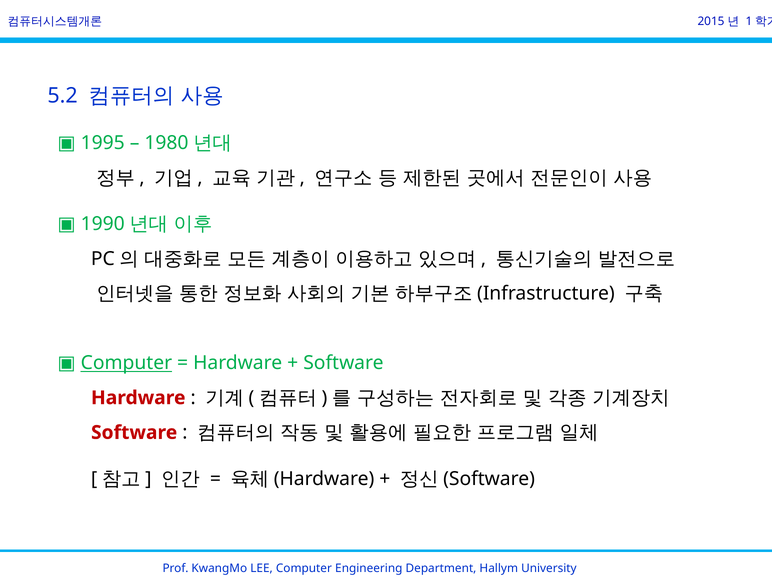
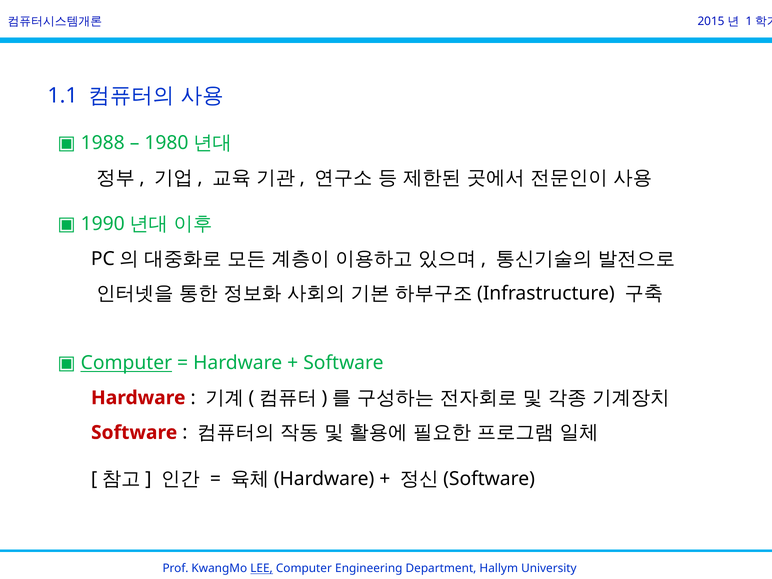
5.2: 5.2 -> 1.1
1995: 1995 -> 1988
LEE underline: none -> present
